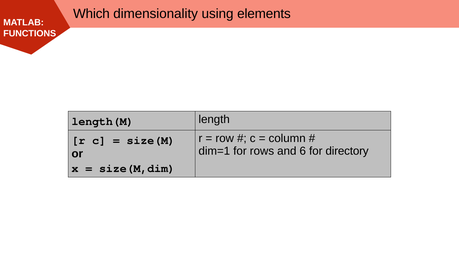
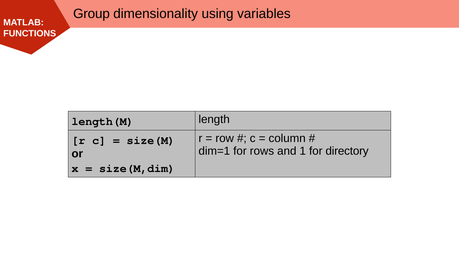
Which: Which -> Group
elements: elements -> variables
6: 6 -> 1
